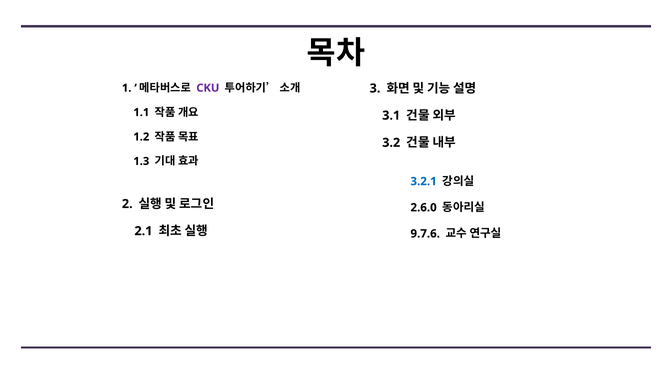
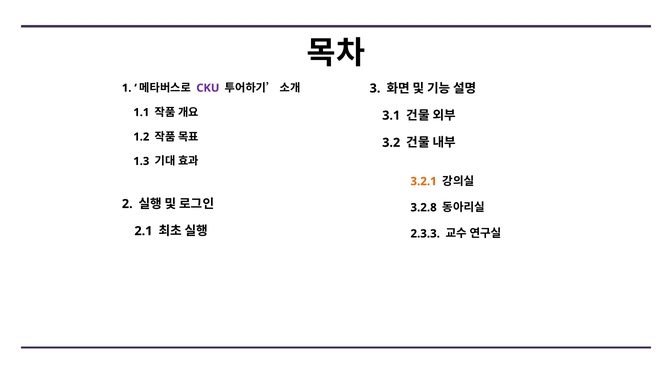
3.2.1 colour: blue -> orange
2.6.0: 2.6.0 -> 3.2.8
9.7.6: 9.7.6 -> 2.3.3
